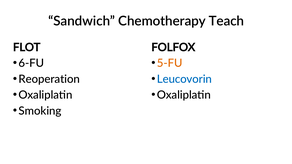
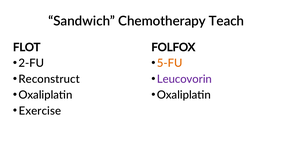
6-FU: 6-FU -> 2-FU
Reoperation: Reoperation -> Reconstruct
Leucovorin colour: blue -> purple
Smoking: Smoking -> Exercise
